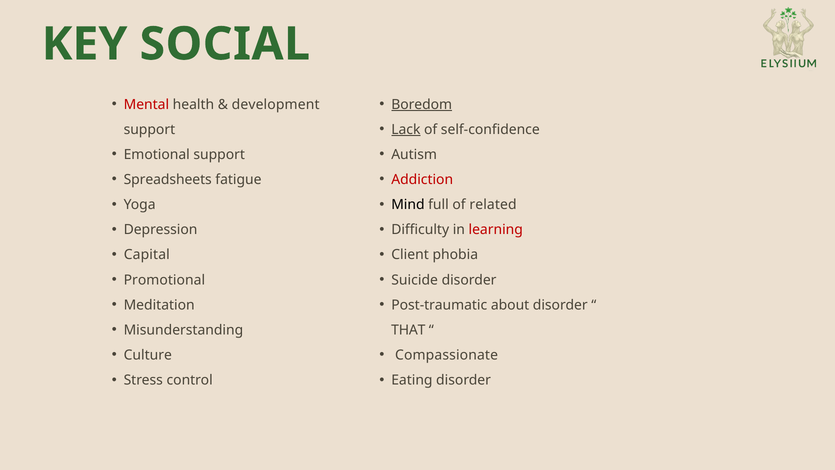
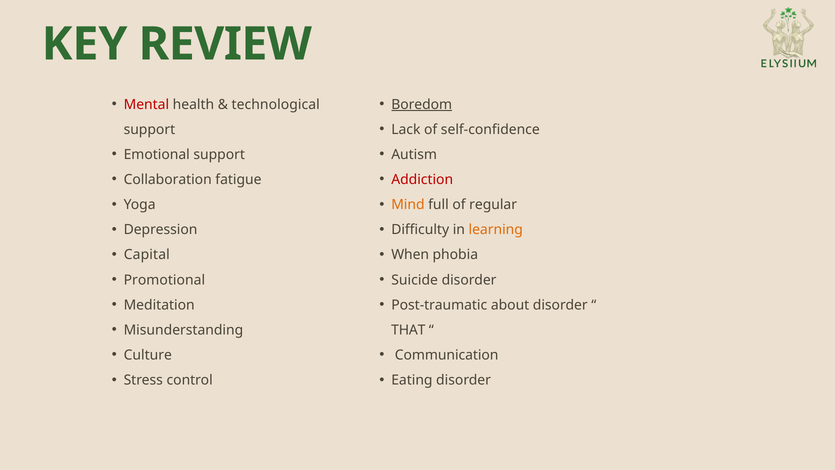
SOCIAL: SOCIAL -> REVIEW
development: development -> technological
Lack underline: present -> none
Spreadsheets: Spreadsheets -> Collaboration
Mind colour: black -> orange
related: related -> regular
learning colour: red -> orange
Client: Client -> When
Compassionate: Compassionate -> Communication
